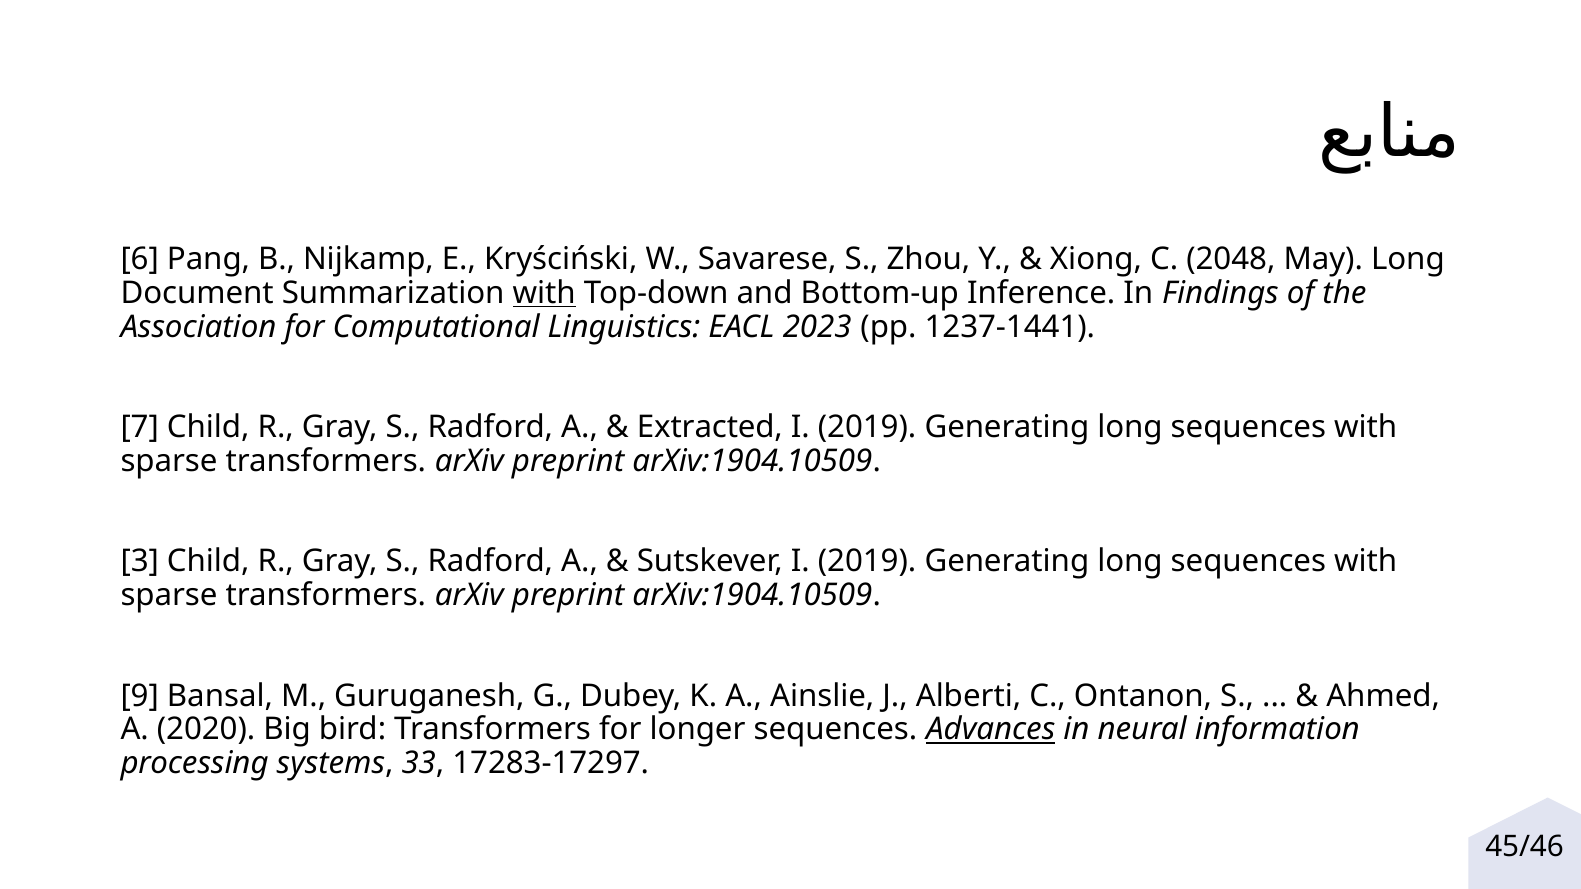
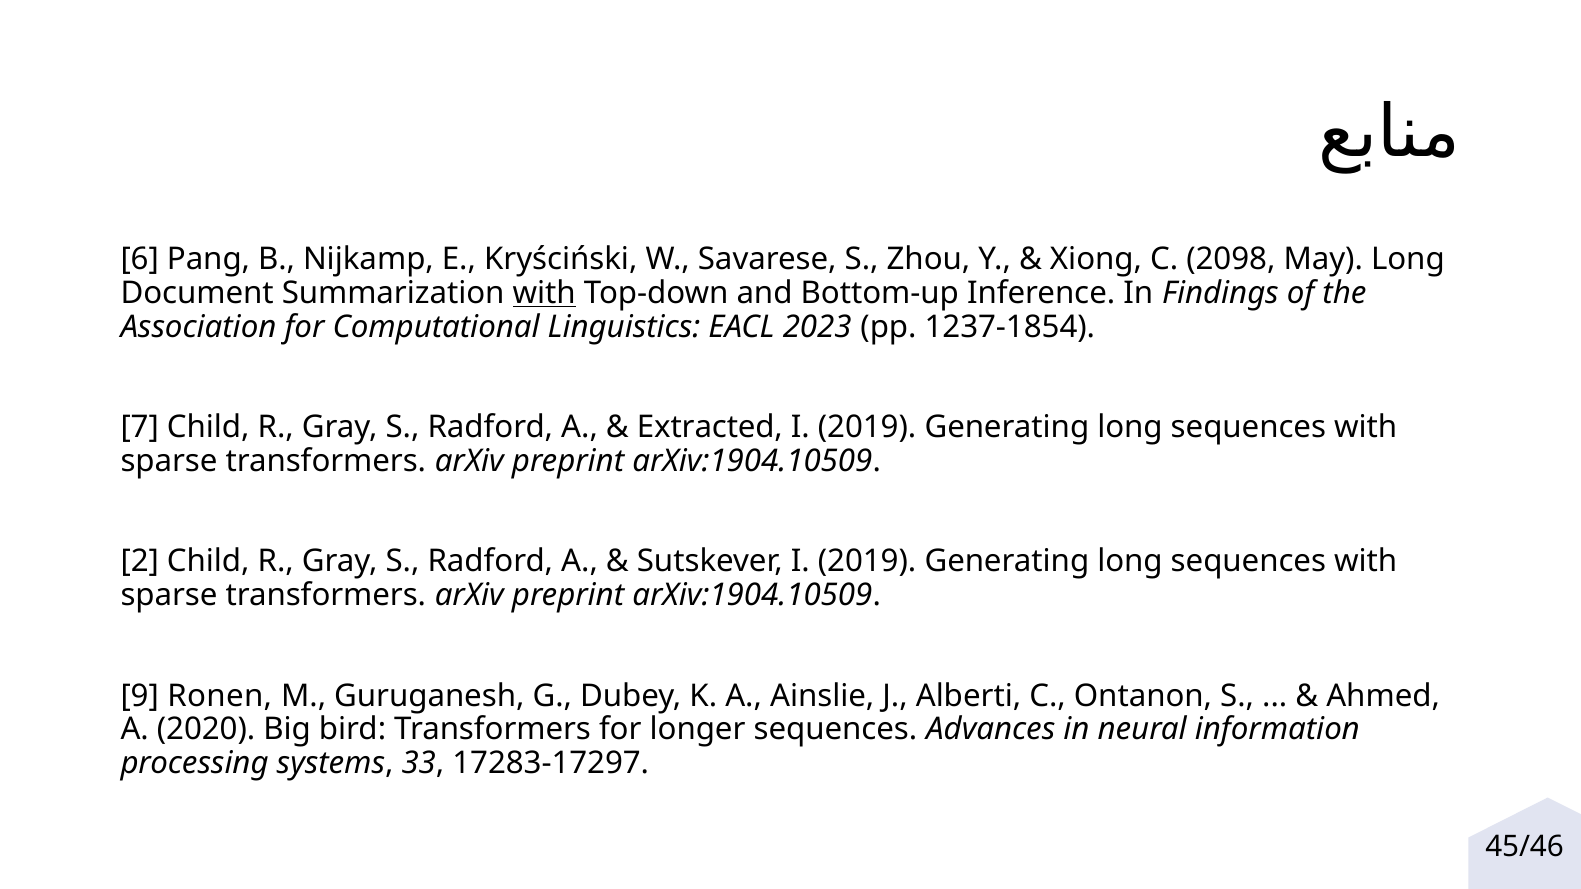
2048: 2048 -> 2098
1237-1441: 1237-1441 -> 1237-1854
3: 3 -> 2
Bansal: Bansal -> Ronen
Advances underline: present -> none
